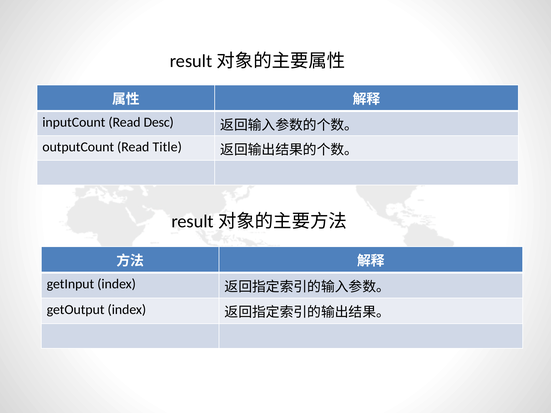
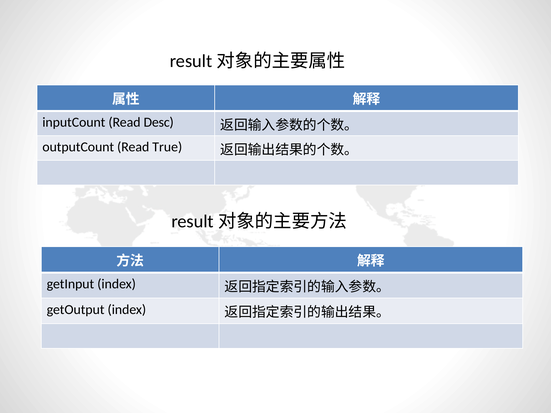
Title: Title -> True
